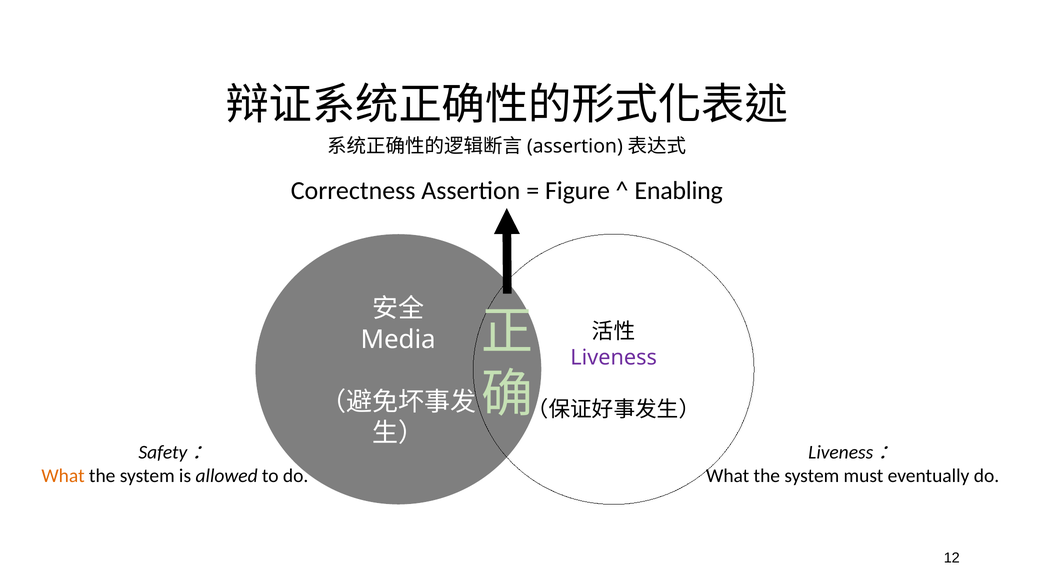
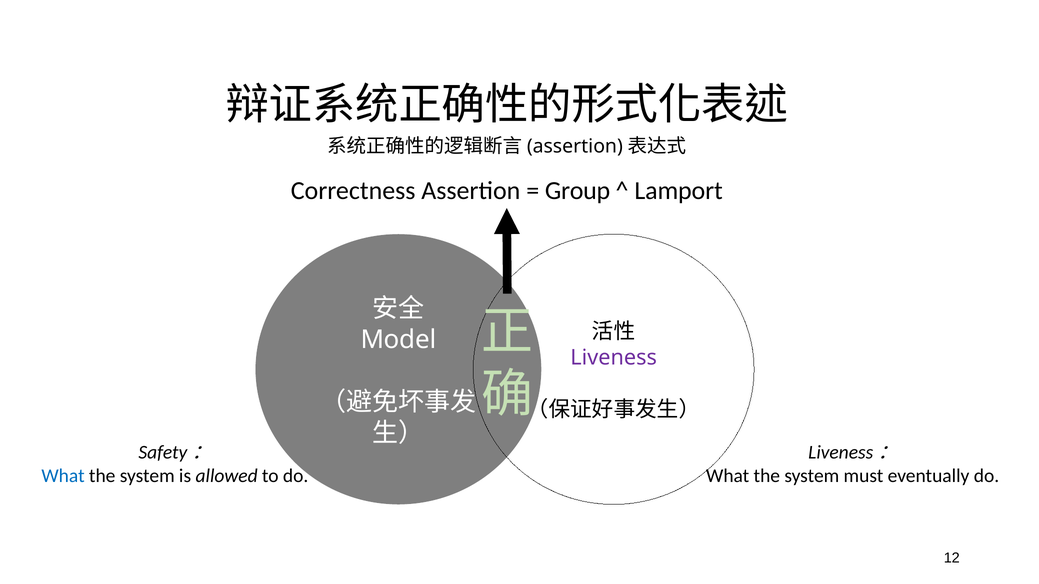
Figure: Figure -> Group
Enabling: Enabling -> Lamport
Media: Media -> Model
What at (63, 476) colour: orange -> blue
